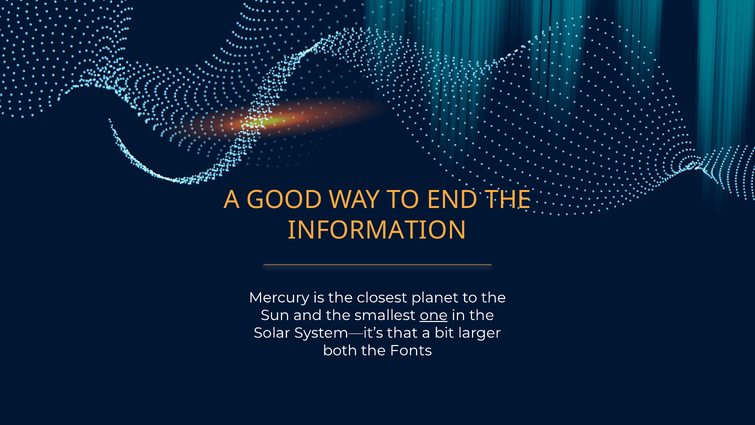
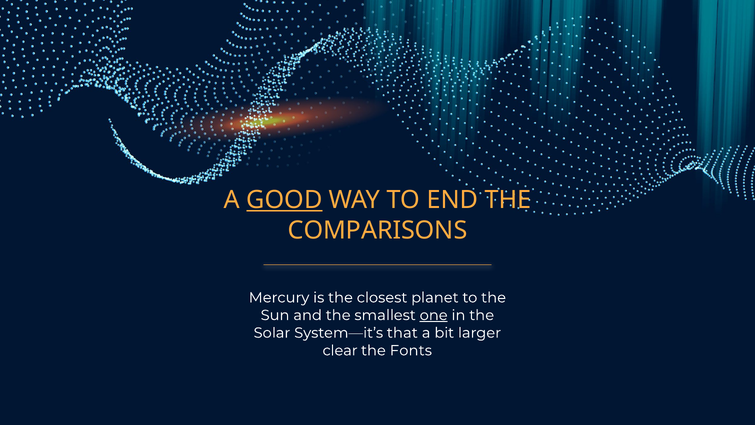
GOOD underline: none -> present
INFORMATION: INFORMATION -> COMPARISONS
both: both -> clear
